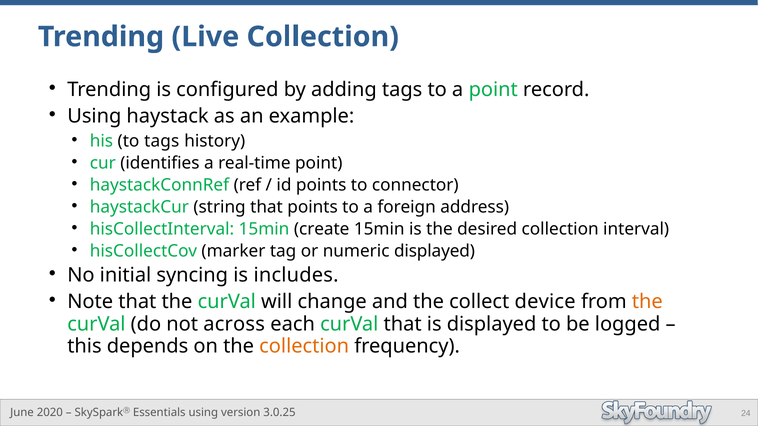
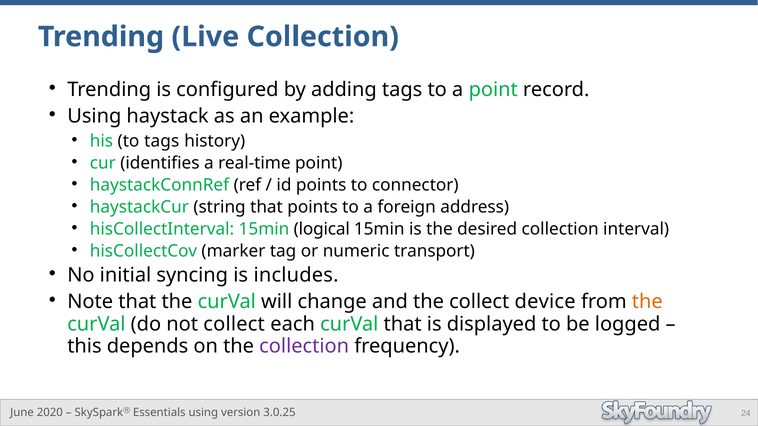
create: create -> logical
numeric displayed: displayed -> transport
not across: across -> collect
collection at (304, 347) colour: orange -> purple
